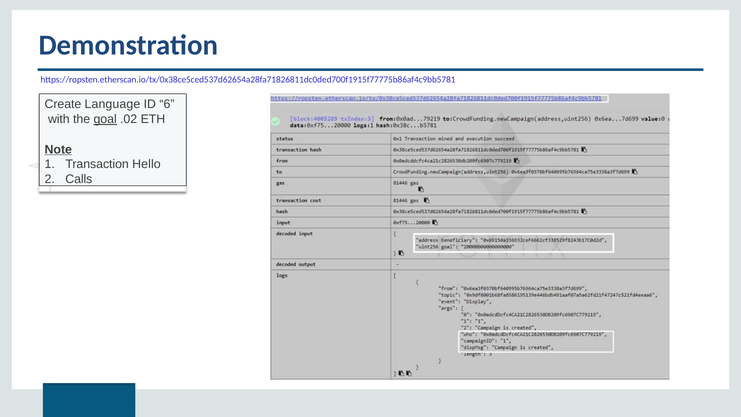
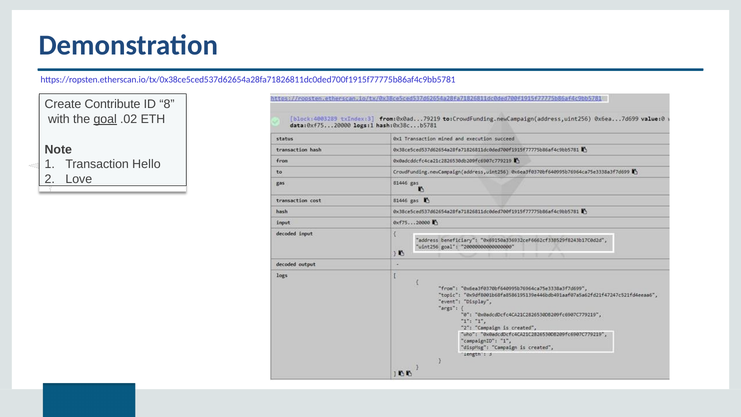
Language: Language -> Contribute
6: 6 -> 8
Note underline: present -> none
Calls: Calls -> Love
